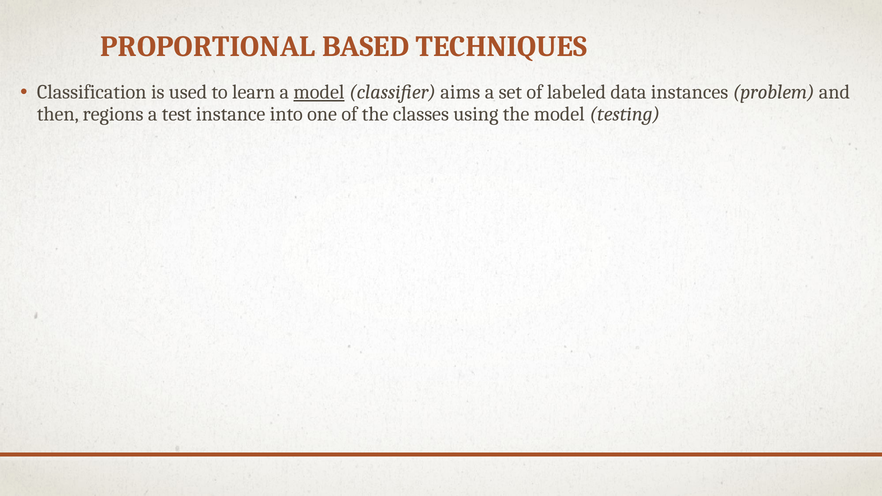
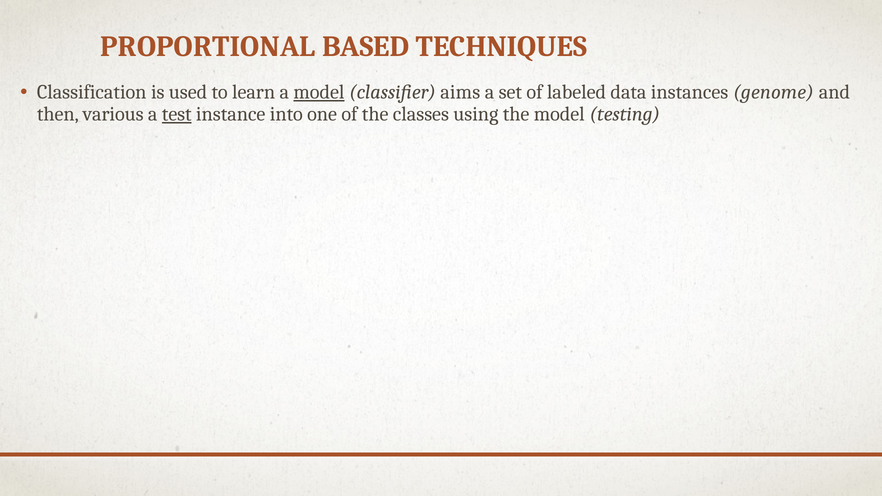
problem: problem -> genome
regions: regions -> various
test underline: none -> present
